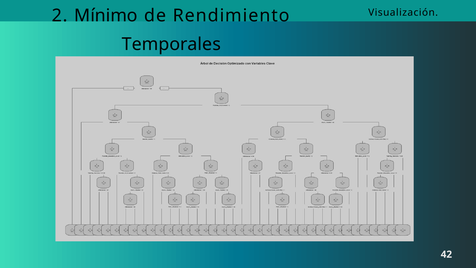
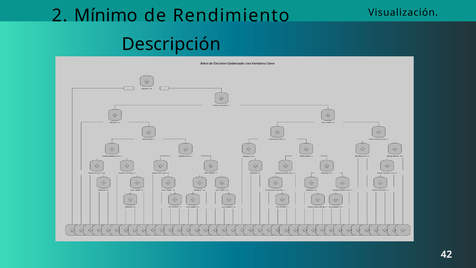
Temporales: Temporales -> Descripción
